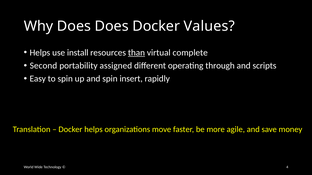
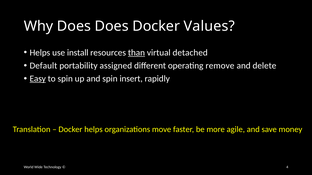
complete: complete -> detached
Second: Second -> Default
through: through -> remove
scripts: scripts -> delete
Easy underline: none -> present
